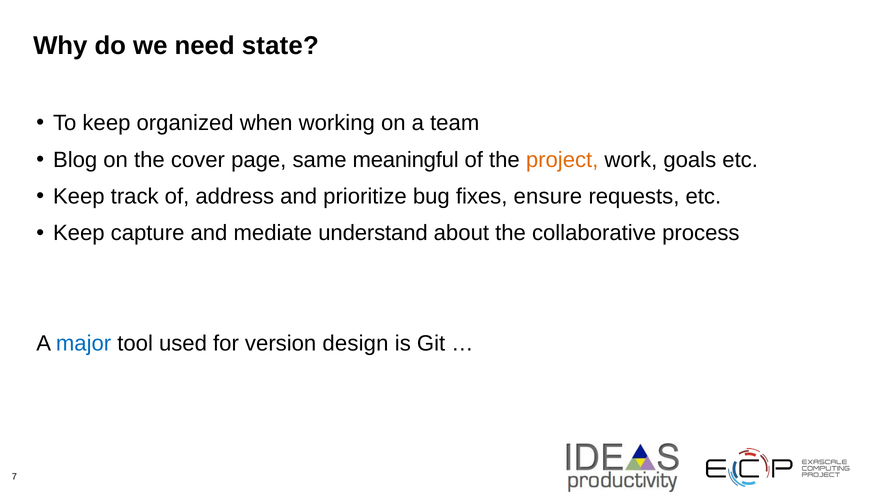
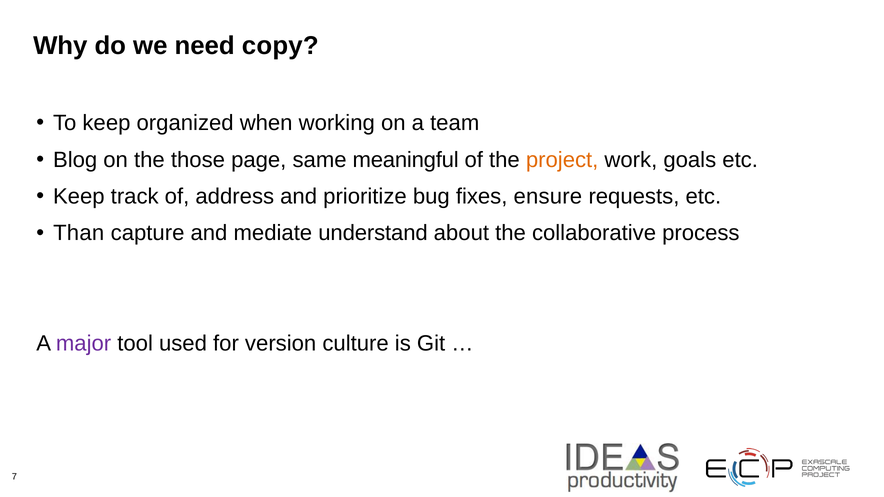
state: state -> copy
cover: cover -> those
Keep at (79, 233): Keep -> Than
major colour: blue -> purple
design: design -> culture
